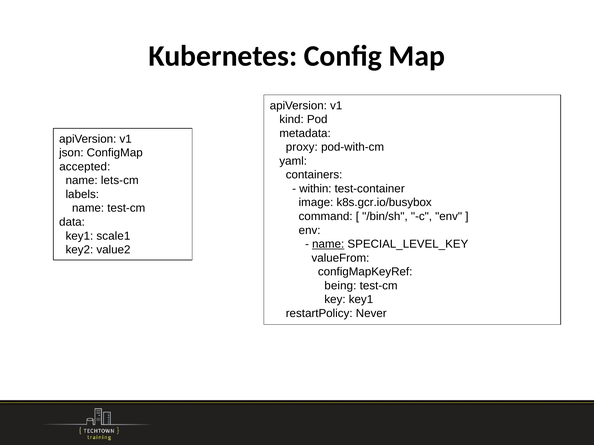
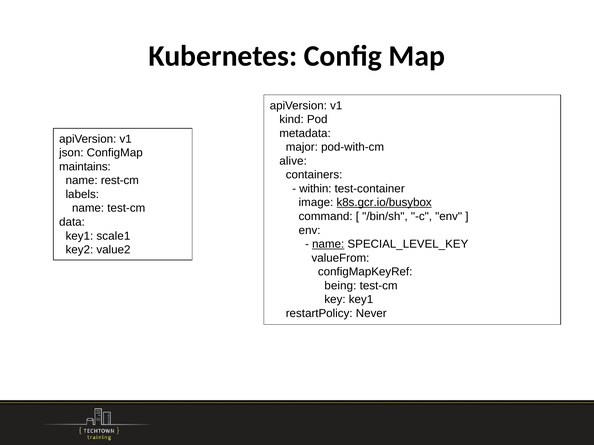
proxy: proxy -> major
yaml: yaml -> alive
accepted: accepted -> maintains
lets-cm: lets-cm -> rest-cm
k8s.gcr.io/busybox underline: none -> present
